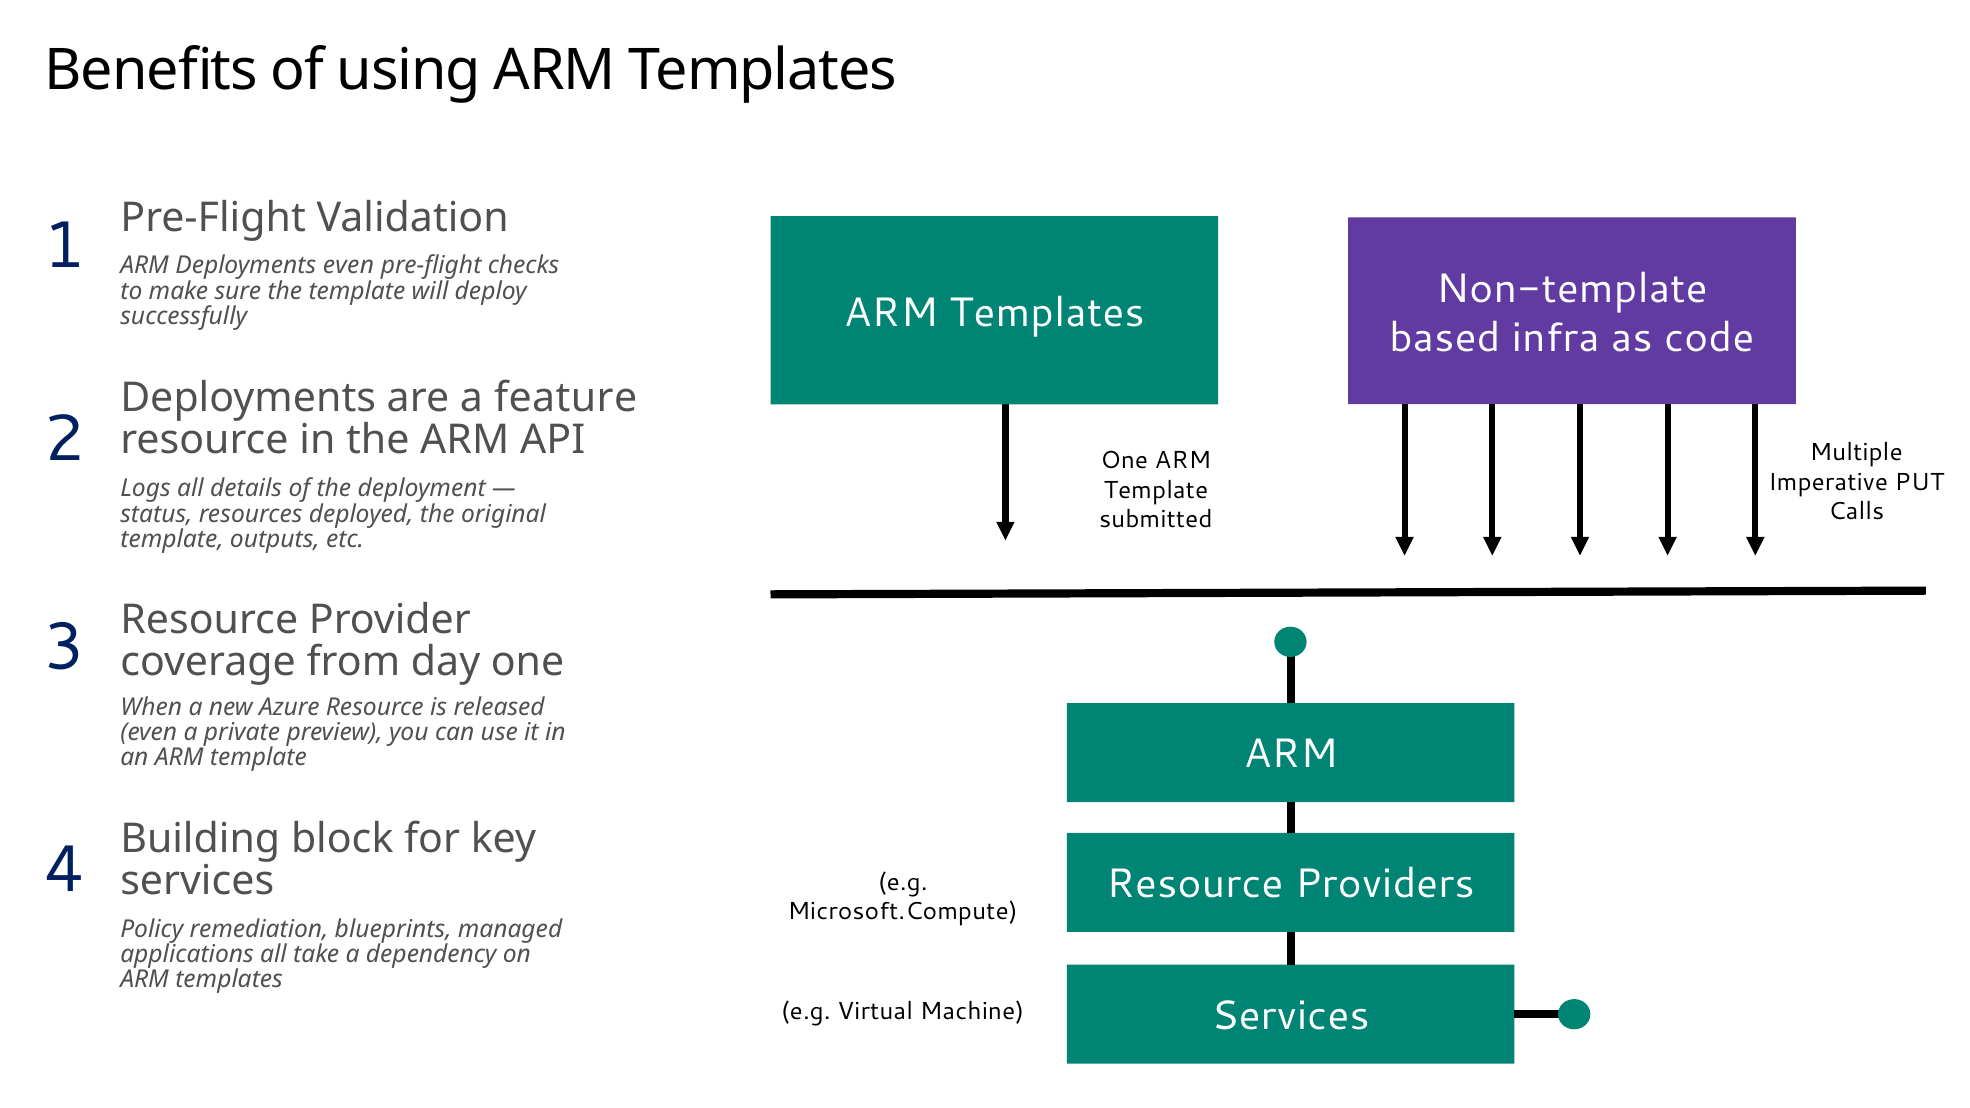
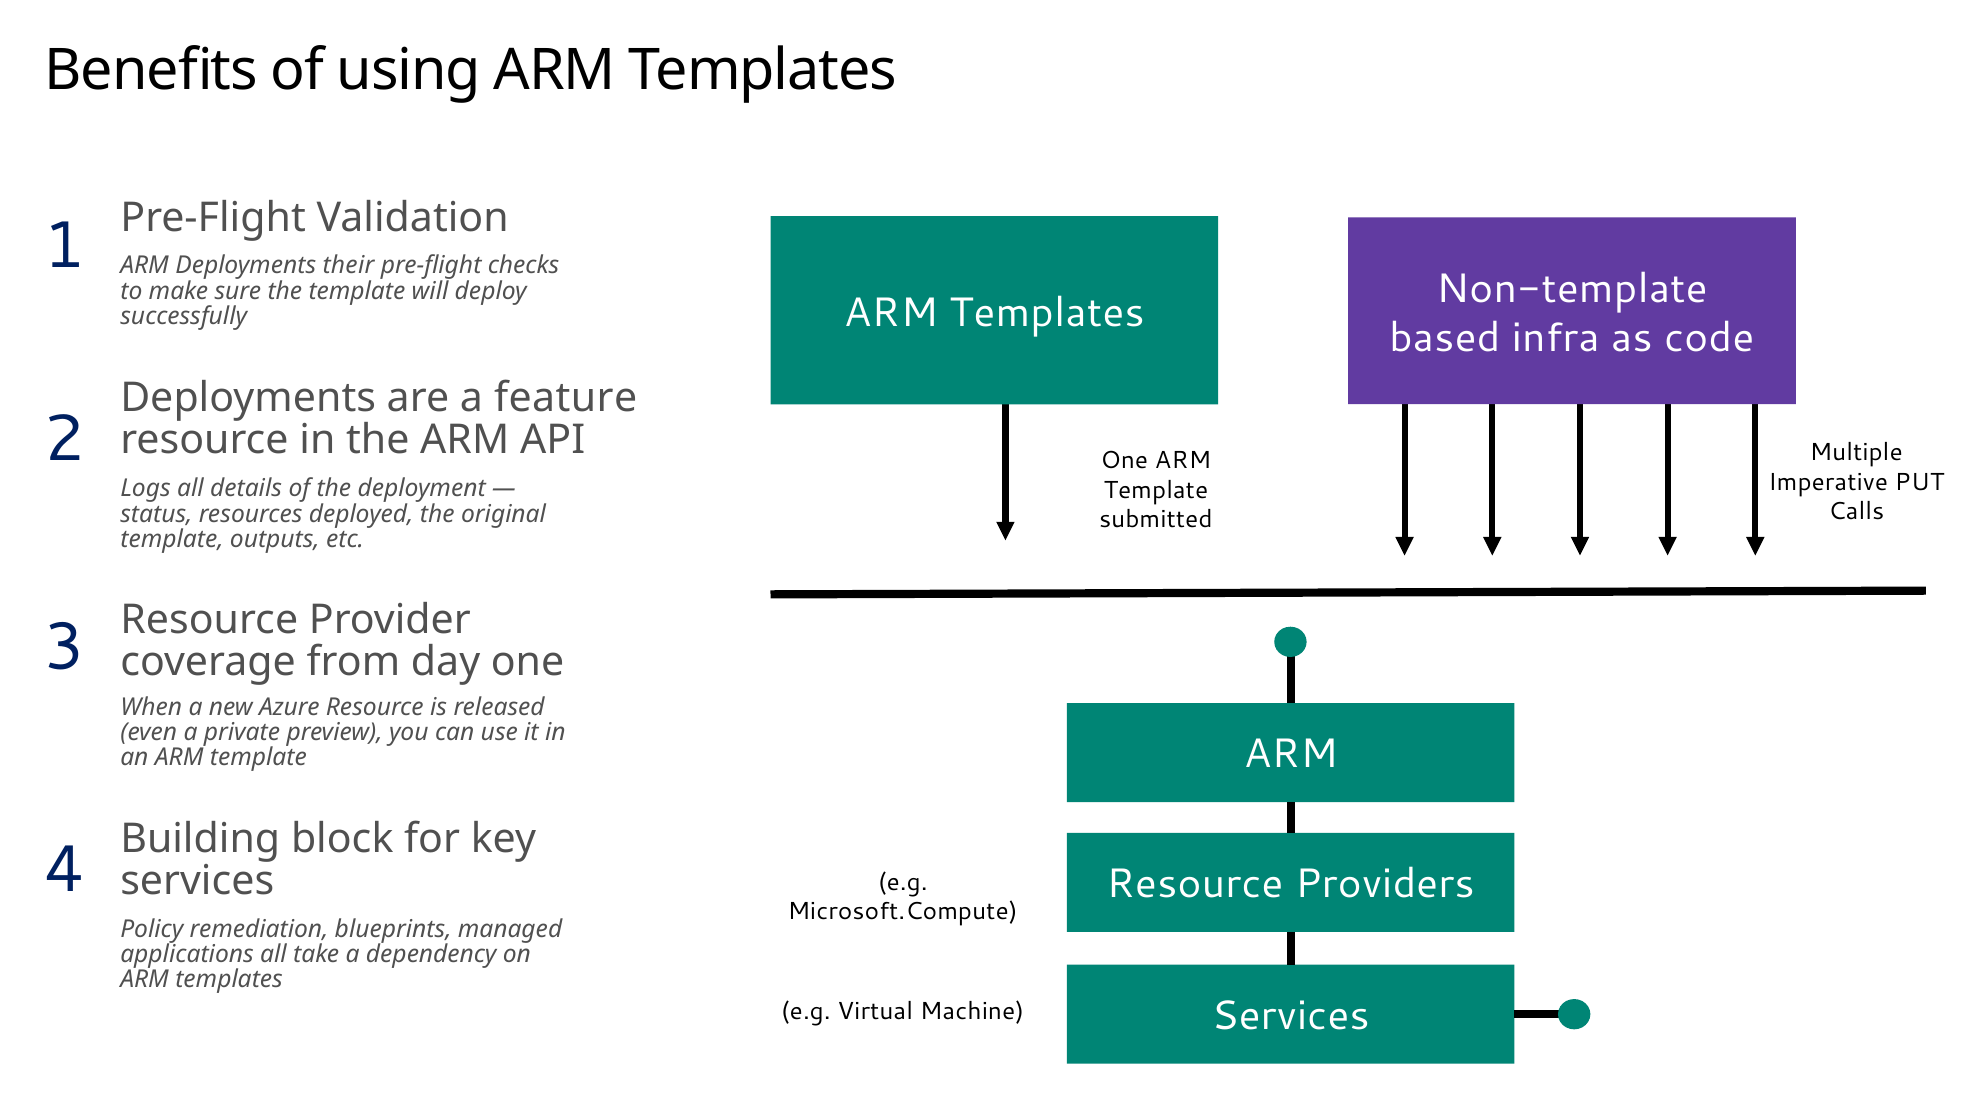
Deployments even: even -> their
